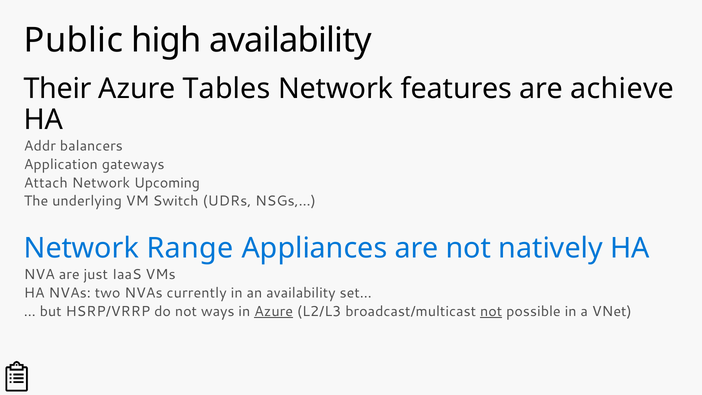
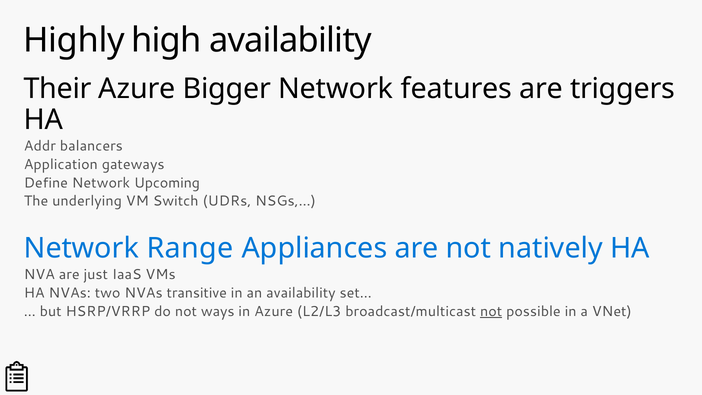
Public: Public -> Highly
Tables: Tables -> Bigger
achieve: achieve -> triggers
Attach: Attach -> Define
currently: currently -> transitive
Azure at (274, 311) underline: present -> none
